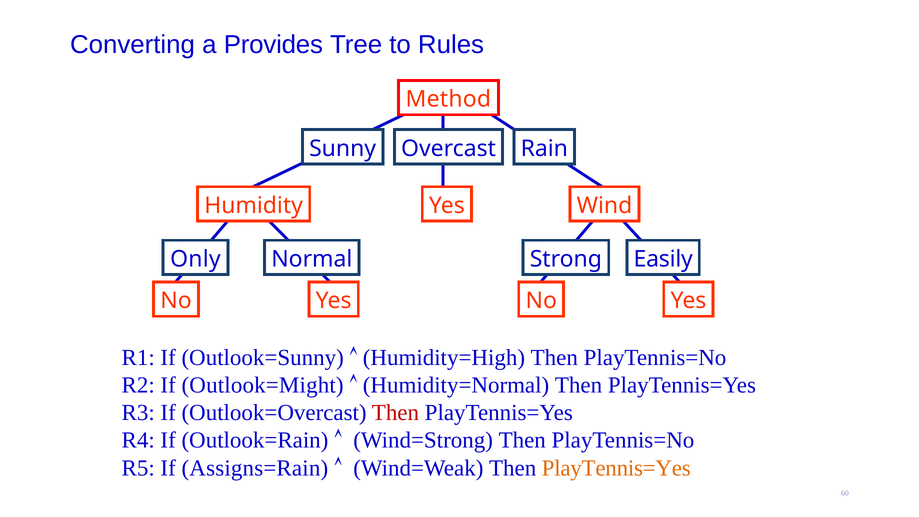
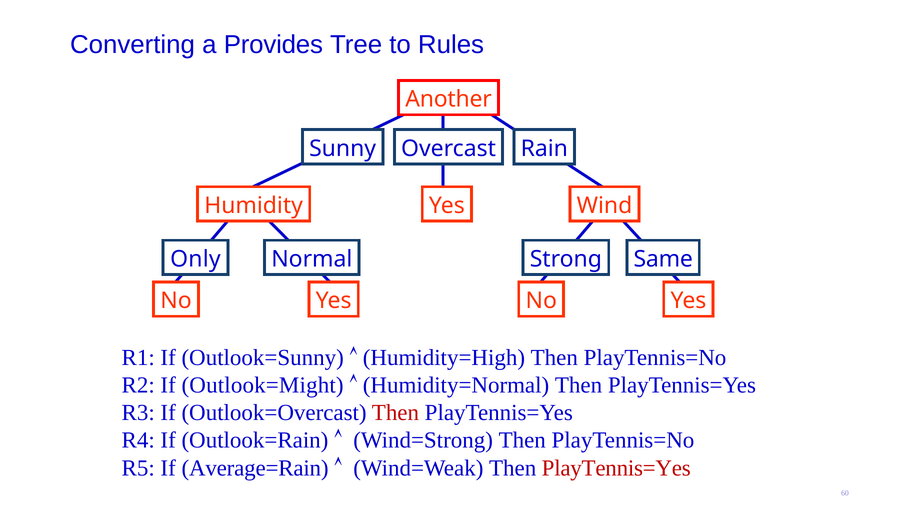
Method: Method -> Another
Easily: Easily -> Same
Assigns=Rain: Assigns=Rain -> Average=Rain
PlayTennis=Yes at (616, 468) colour: orange -> red
